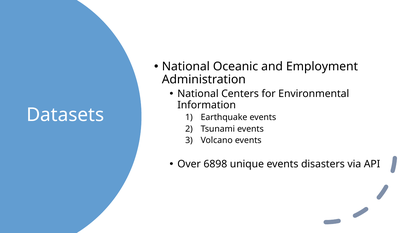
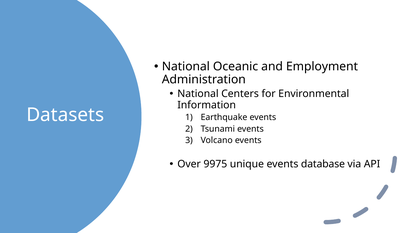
6898: 6898 -> 9975
disasters: disasters -> database
